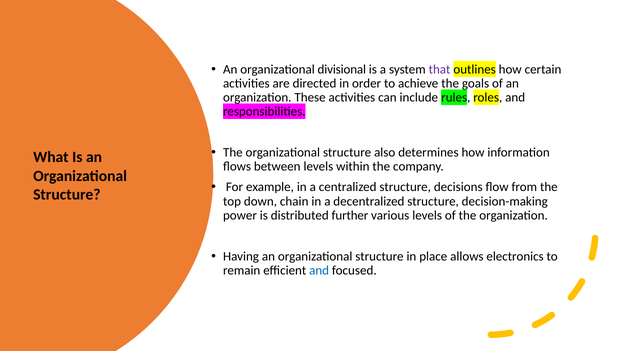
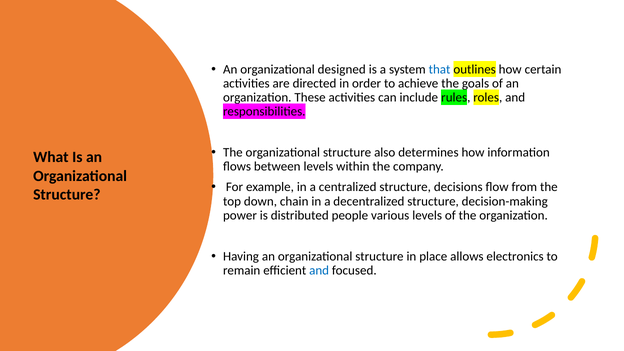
divisional: divisional -> designed
that colour: purple -> blue
further: further -> people
